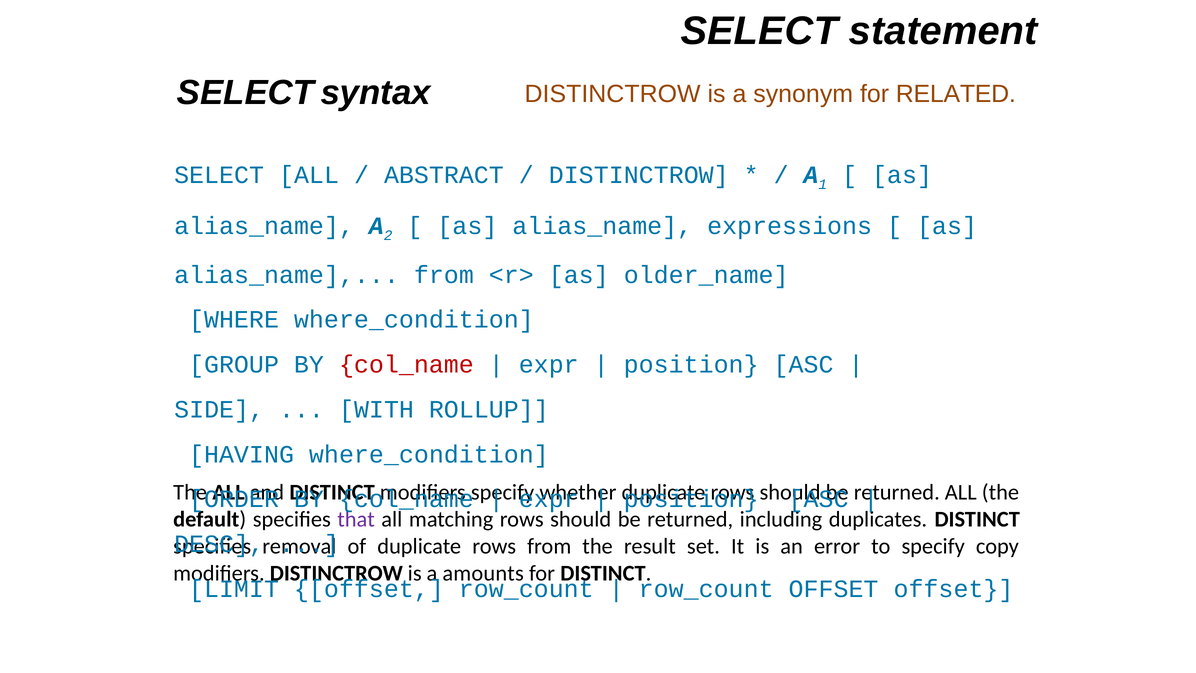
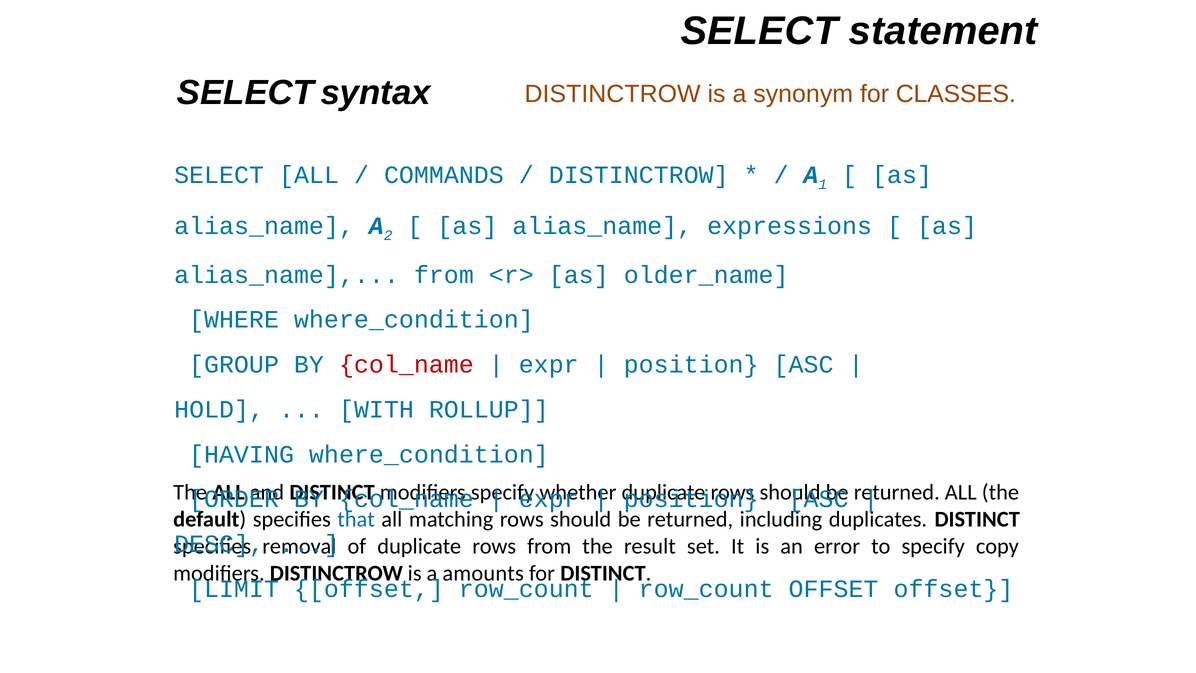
RELATED: RELATED -> CLASSES
ABSTRACT: ABSTRACT -> COMMANDS
SIDE: SIDE -> HOLD
that colour: purple -> blue
